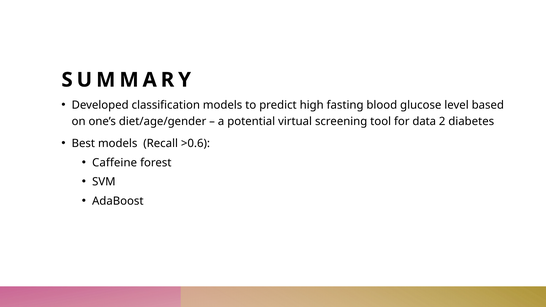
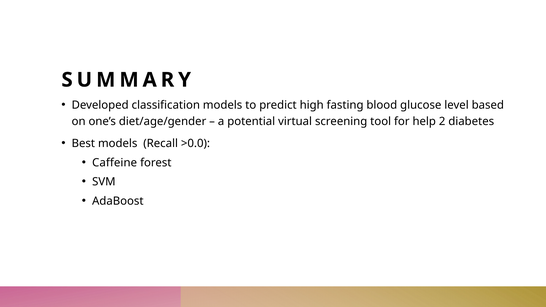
data: data -> help
>0.6: >0.6 -> >0.0
